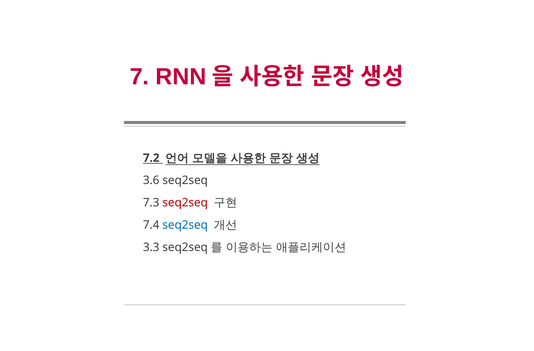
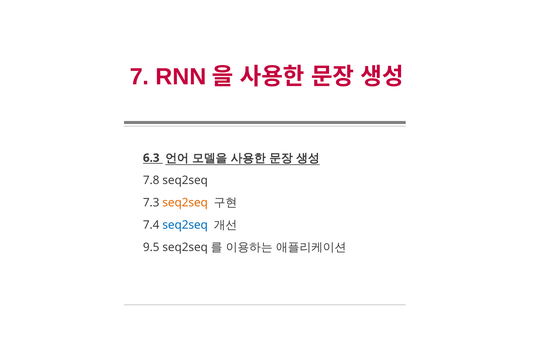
7.2: 7.2 -> 6.3
3.6: 3.6 -> 7.8
seq2seq at (185, 203) colour: red -> orange
3.3: 3.3 -> 9.5
